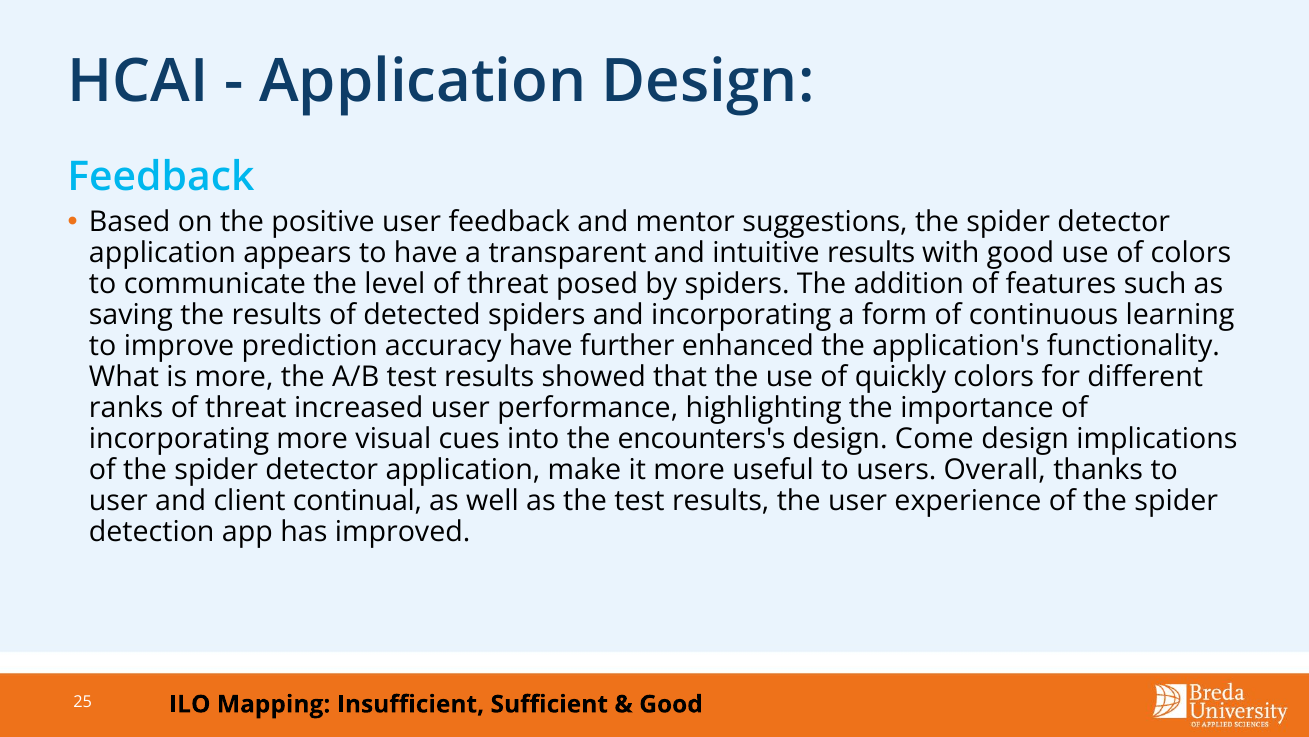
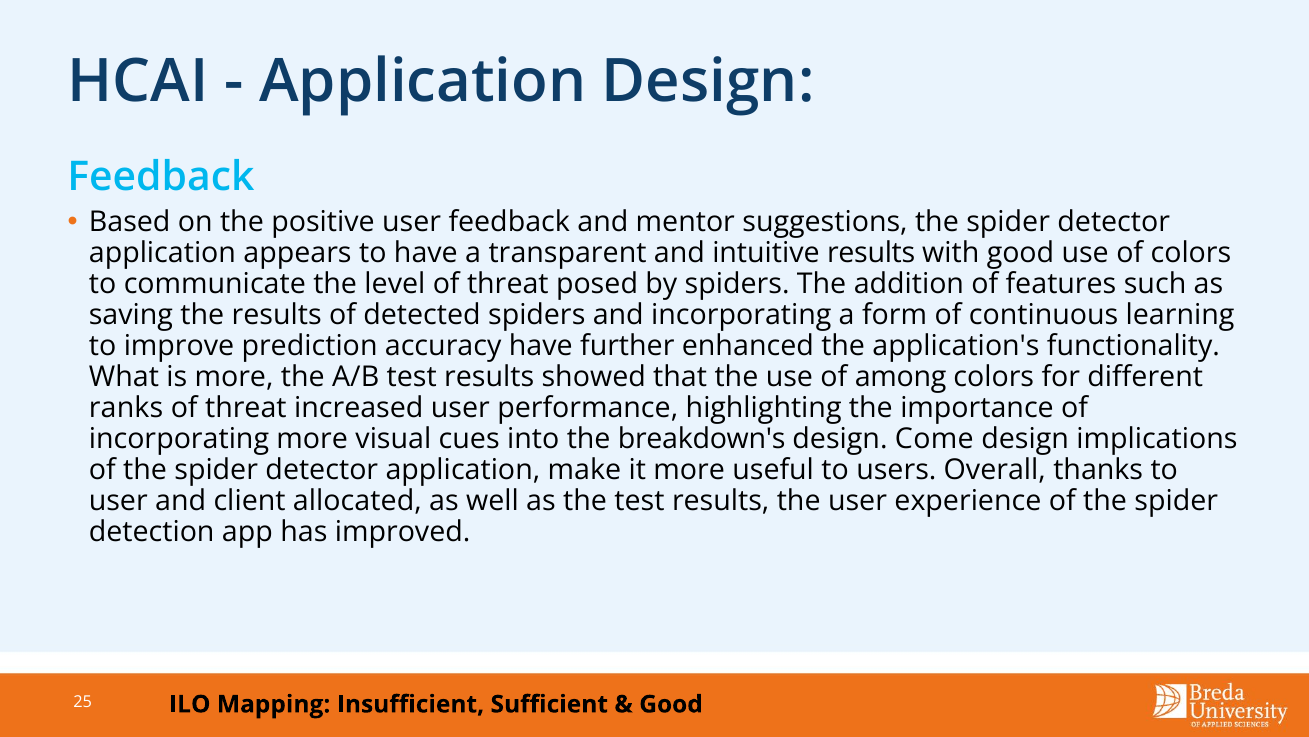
quickly: quickly -> among
encounters's: encounters's -> breakdown's
continual: continual -> allocated
